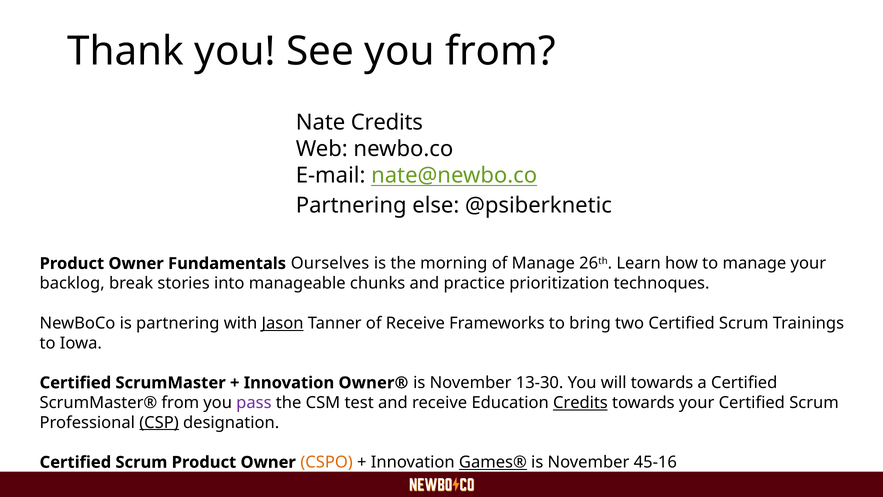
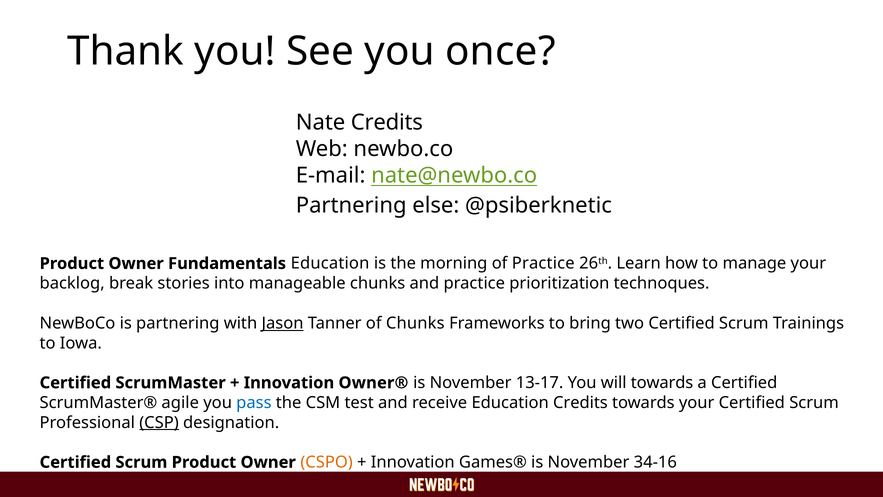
you from: from -> once
Fundamentals Ourselves: Ourselves -> Education
of Manage: Manage -> Practice
of Receive: Receive -> Chunks
13-30: 13-30 -> 13-17
ScrumMaster® from: from -> agile
pass colour: purple -> blue
Credits at (580, 402) underline: present -> none
Games® underline: present -> none
45-16: 45-16 -> 34-16
